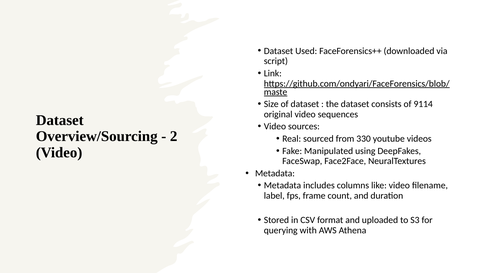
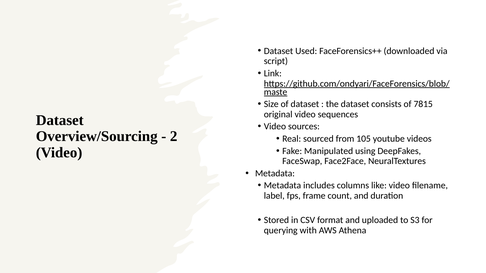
9114: 9114 -> 7815
330: 330 -> 105
